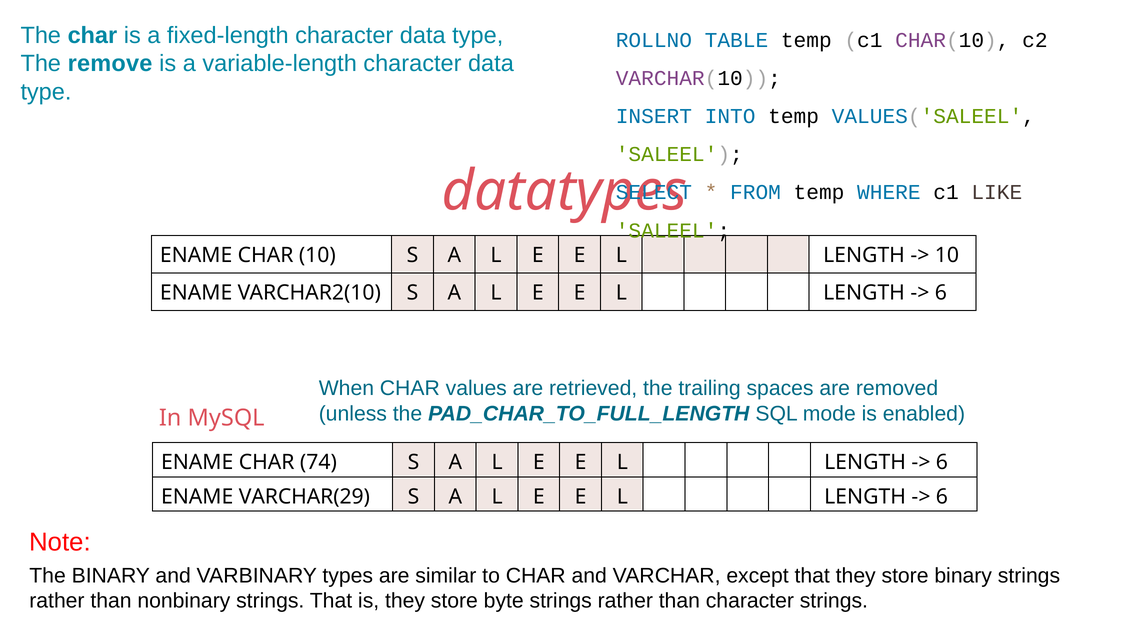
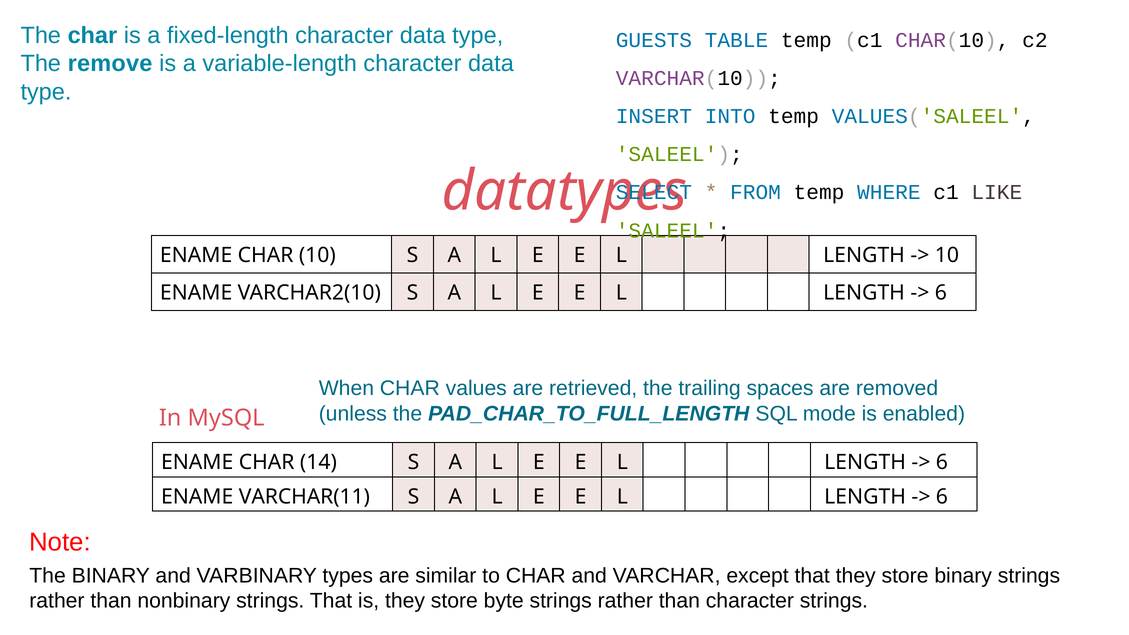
ROLLNO: ROLLNO -> GUESTS
74: 74 -> 14
VARCHAR(29: VARCHAR(29 -> VARCHAR(11
